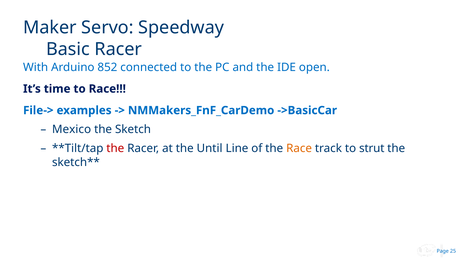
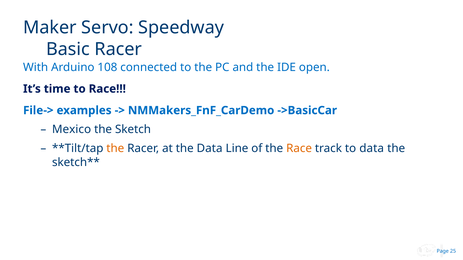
852: 852 -> 108
the at (115, 149) colour: red -> orange
the Until: Until -> Data
to strut: strut -> data
